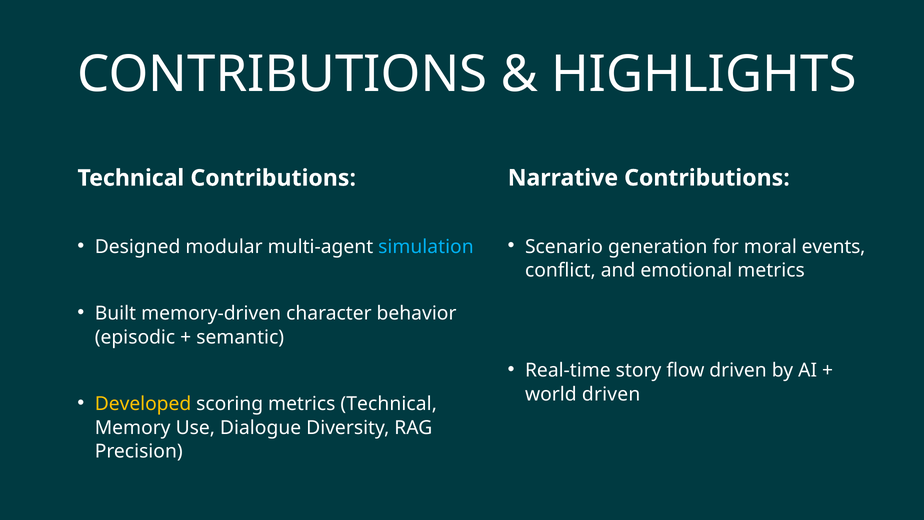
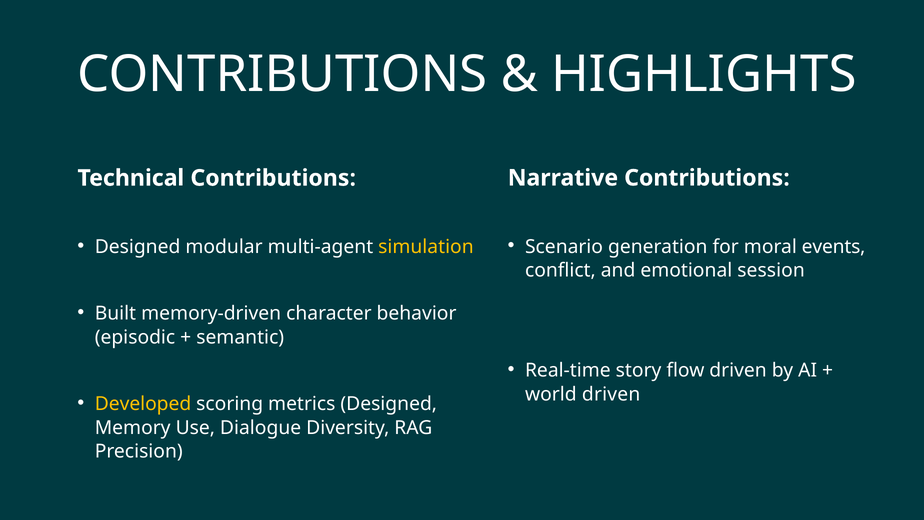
simulation colour: light blue -> yellow
emotional metrics: metrics -> session
metrics Technical: Technical -> Designed
